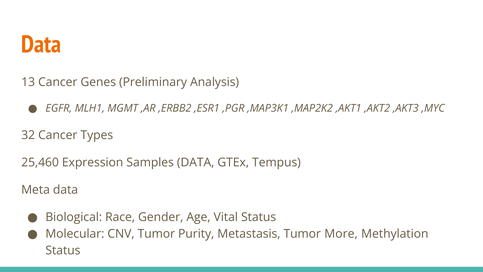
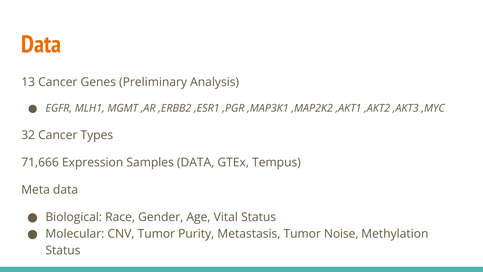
25,460: 25,460 -> 71,666
More: More -> Noise
